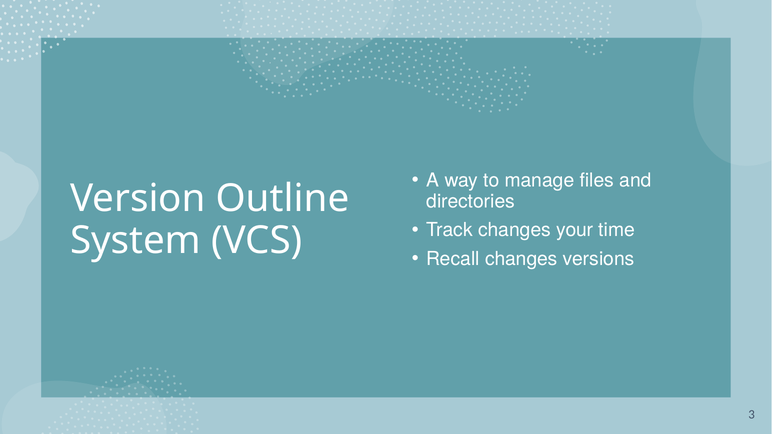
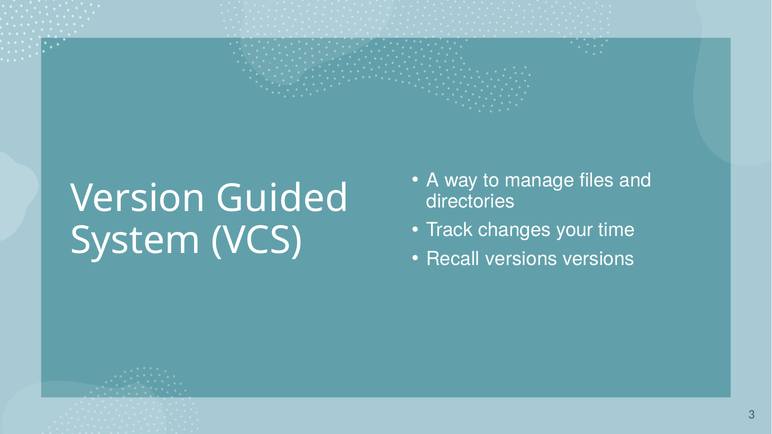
Outline: Outline -> Guided
changes at (521, 259): changes -> versions
